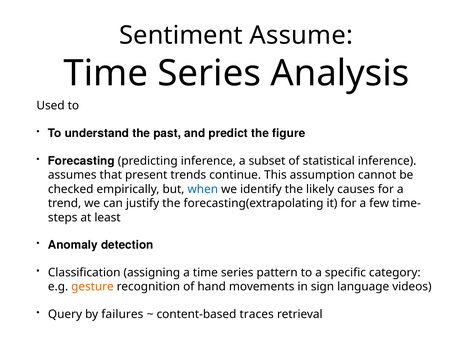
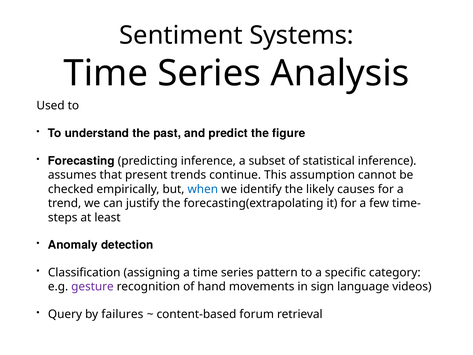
Assume: Assume -> Systems
gesture colour: orange -> purple
traces: traces -> forum
